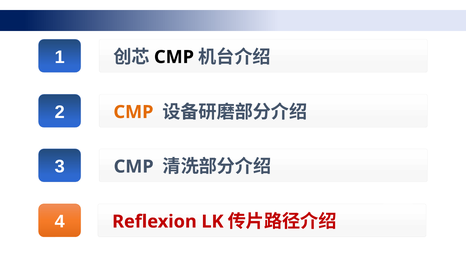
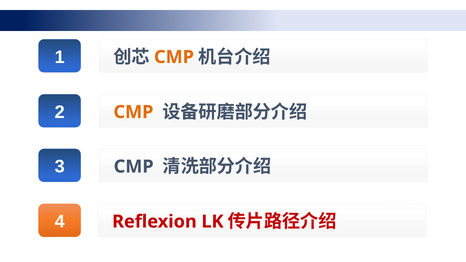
CMP at (174, 57) colour: black -> orange
